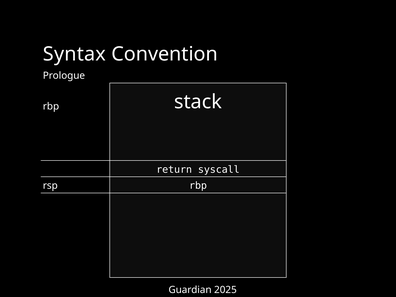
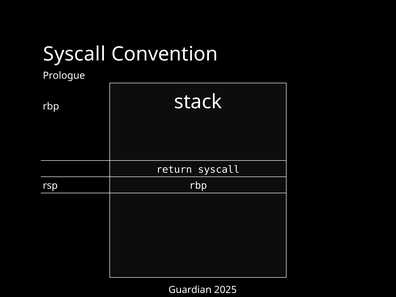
Syntax at (74, 54): Syntax -> Syscall
